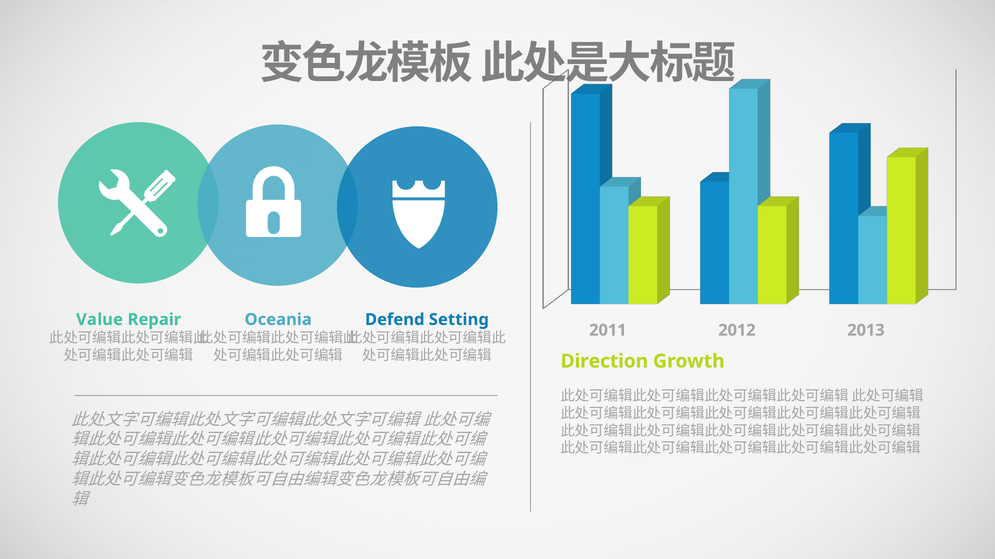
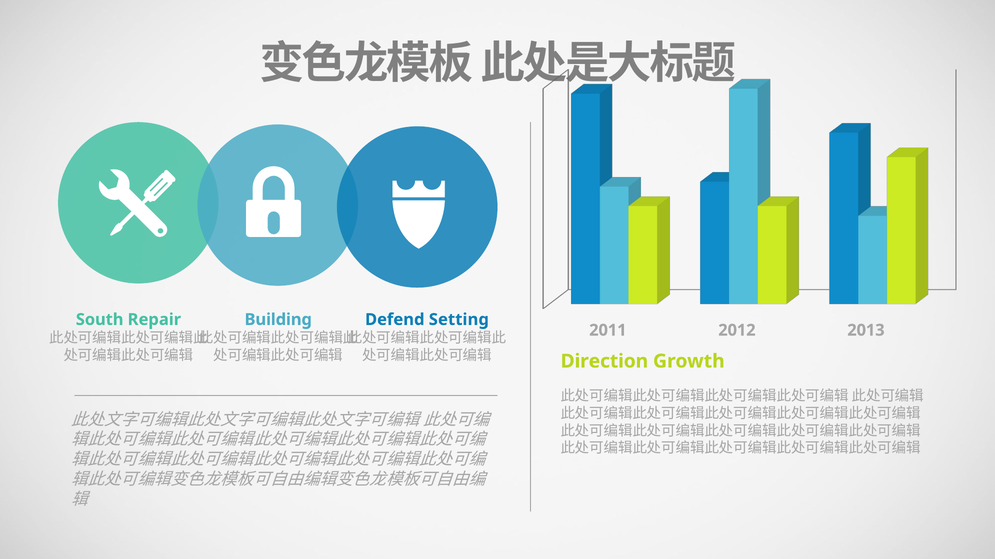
Value: Value -> South
Oceania: Oceania -> Building
